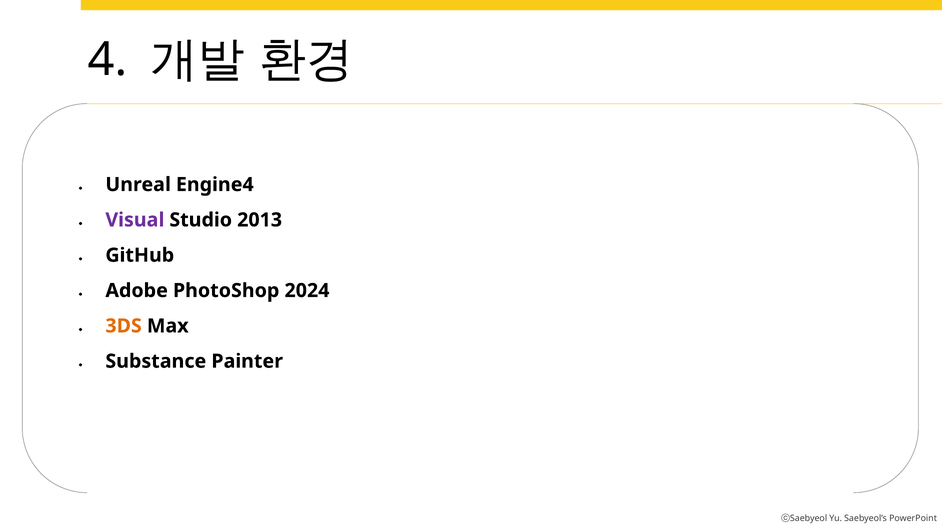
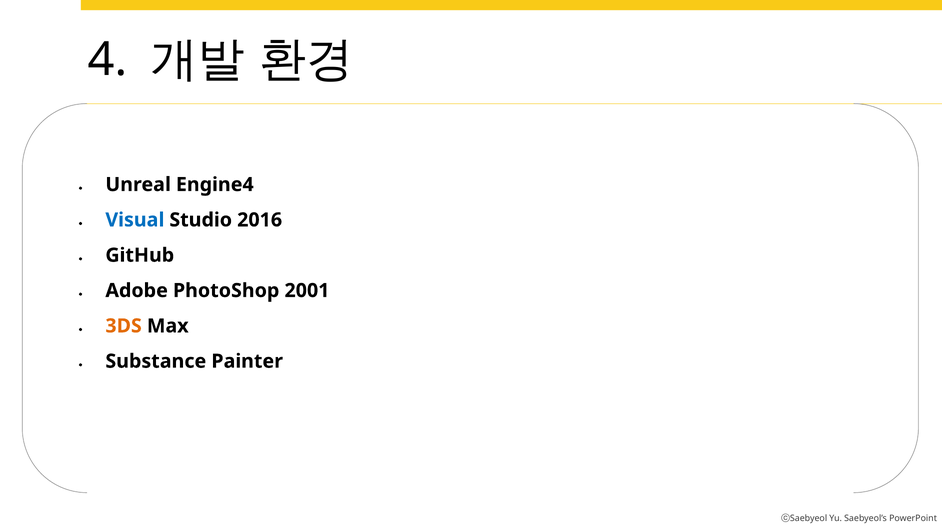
Visual colour: purple -> blue
2013: 2013 -> 2016
2024: 2024 -> 2001
